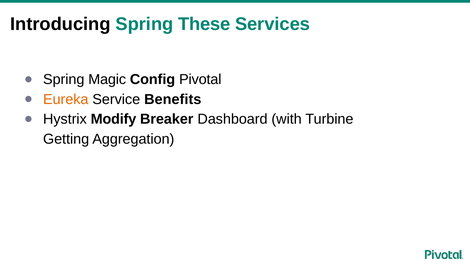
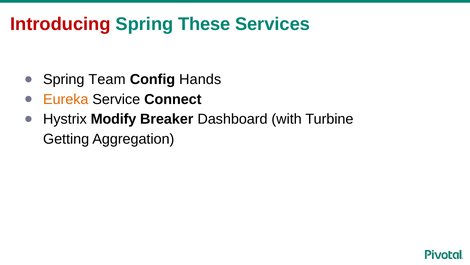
Introducing colour: black -> red
Magic: Magic -> Team
Pivotal: Pivotal -> Hands
Benefits: Benefits -> Connect
